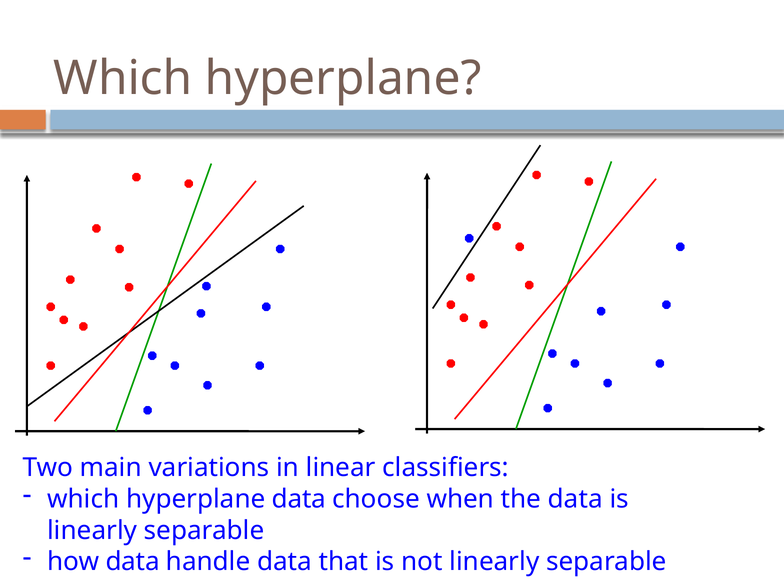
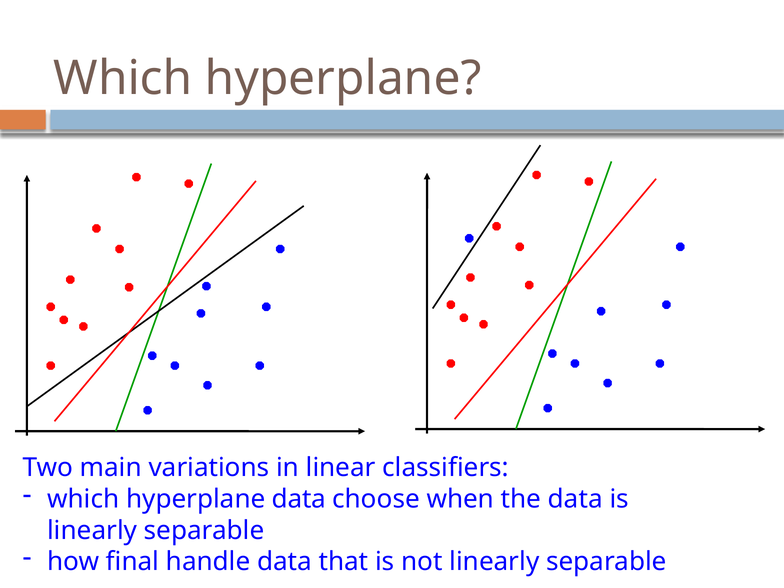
how data: data -> final
